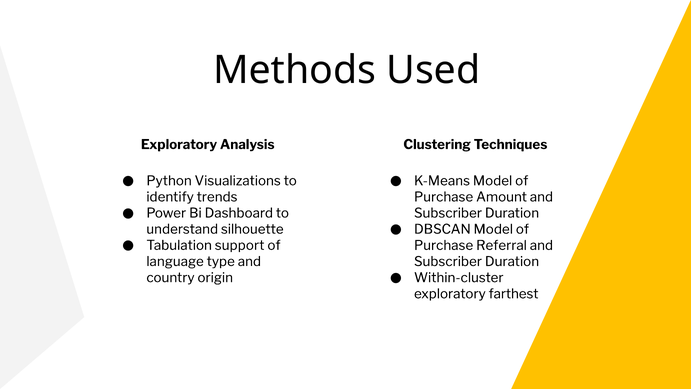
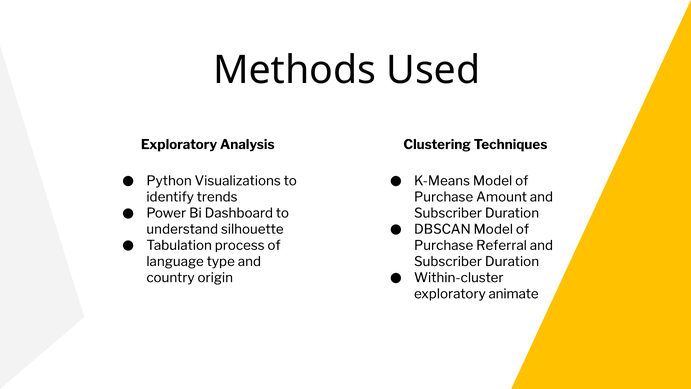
support: support -> process
farthest: farthest -> animate
